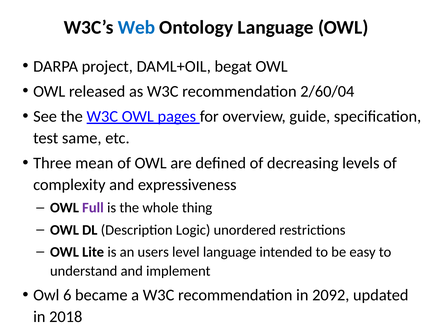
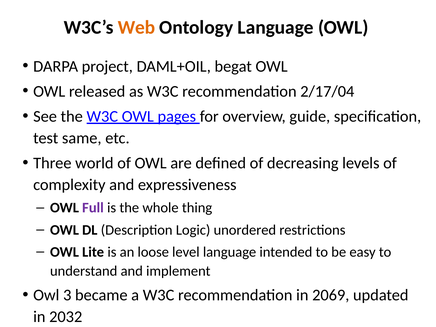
Web colour: blue -> orange
2/60/04: 2/60/04 -> 2/17/04
mean: mean -> world
users: users -> loose
6: 6 -> 3
2092: 2092 -> 2069
2018: 2018 -> 2032
